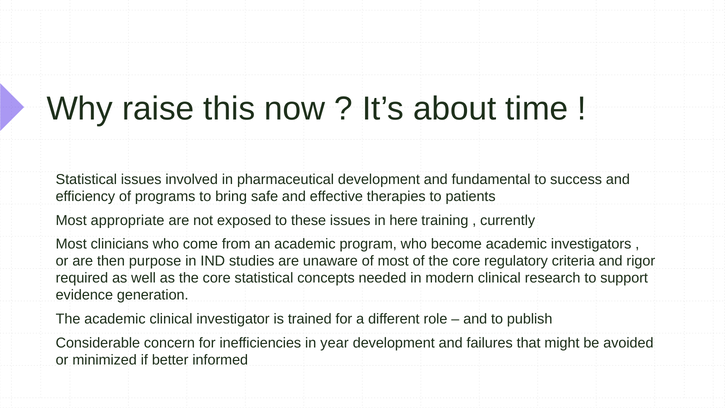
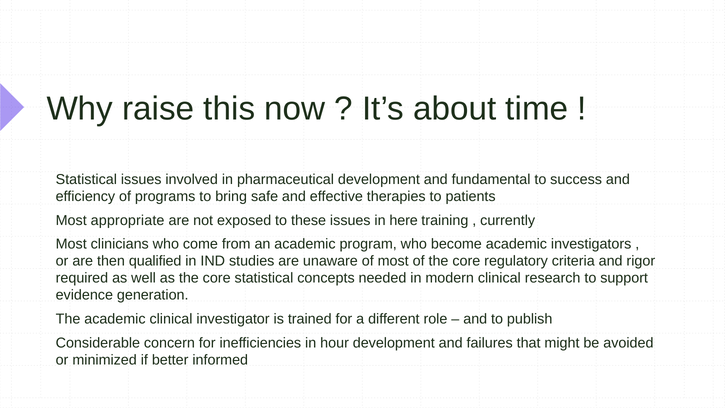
purpose: purpose -> qualified
year: year -> hour
